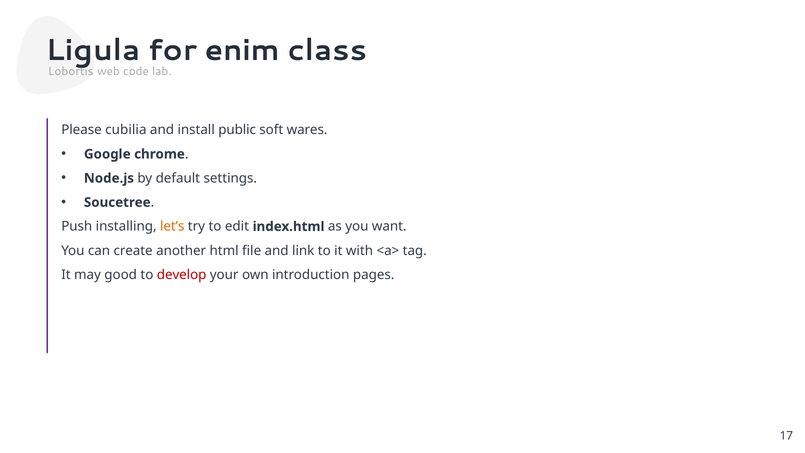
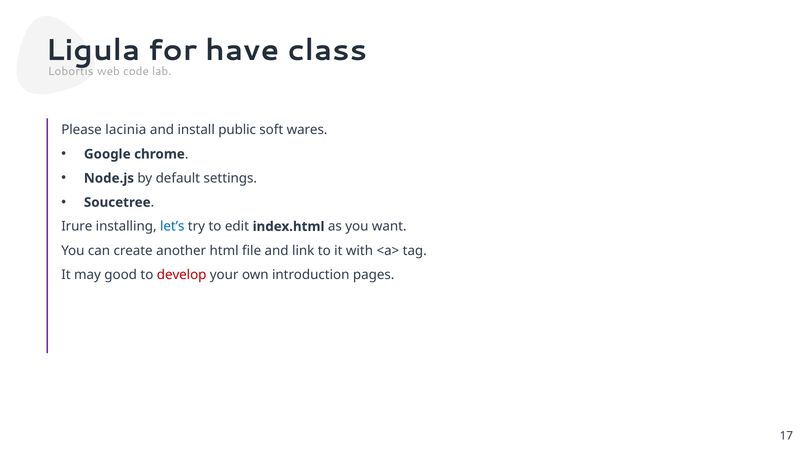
enim: enim -> have
cubilia: cubilia -> lacinia
Push: Push -> Irure
let’s colour: orange -> blue
